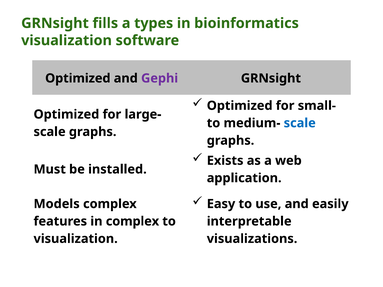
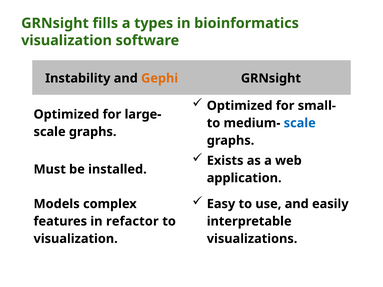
Optimized at (78, 78): Optimized -> Instability
Gephi colour: purple -> orange
in complex: complex -> refactor
